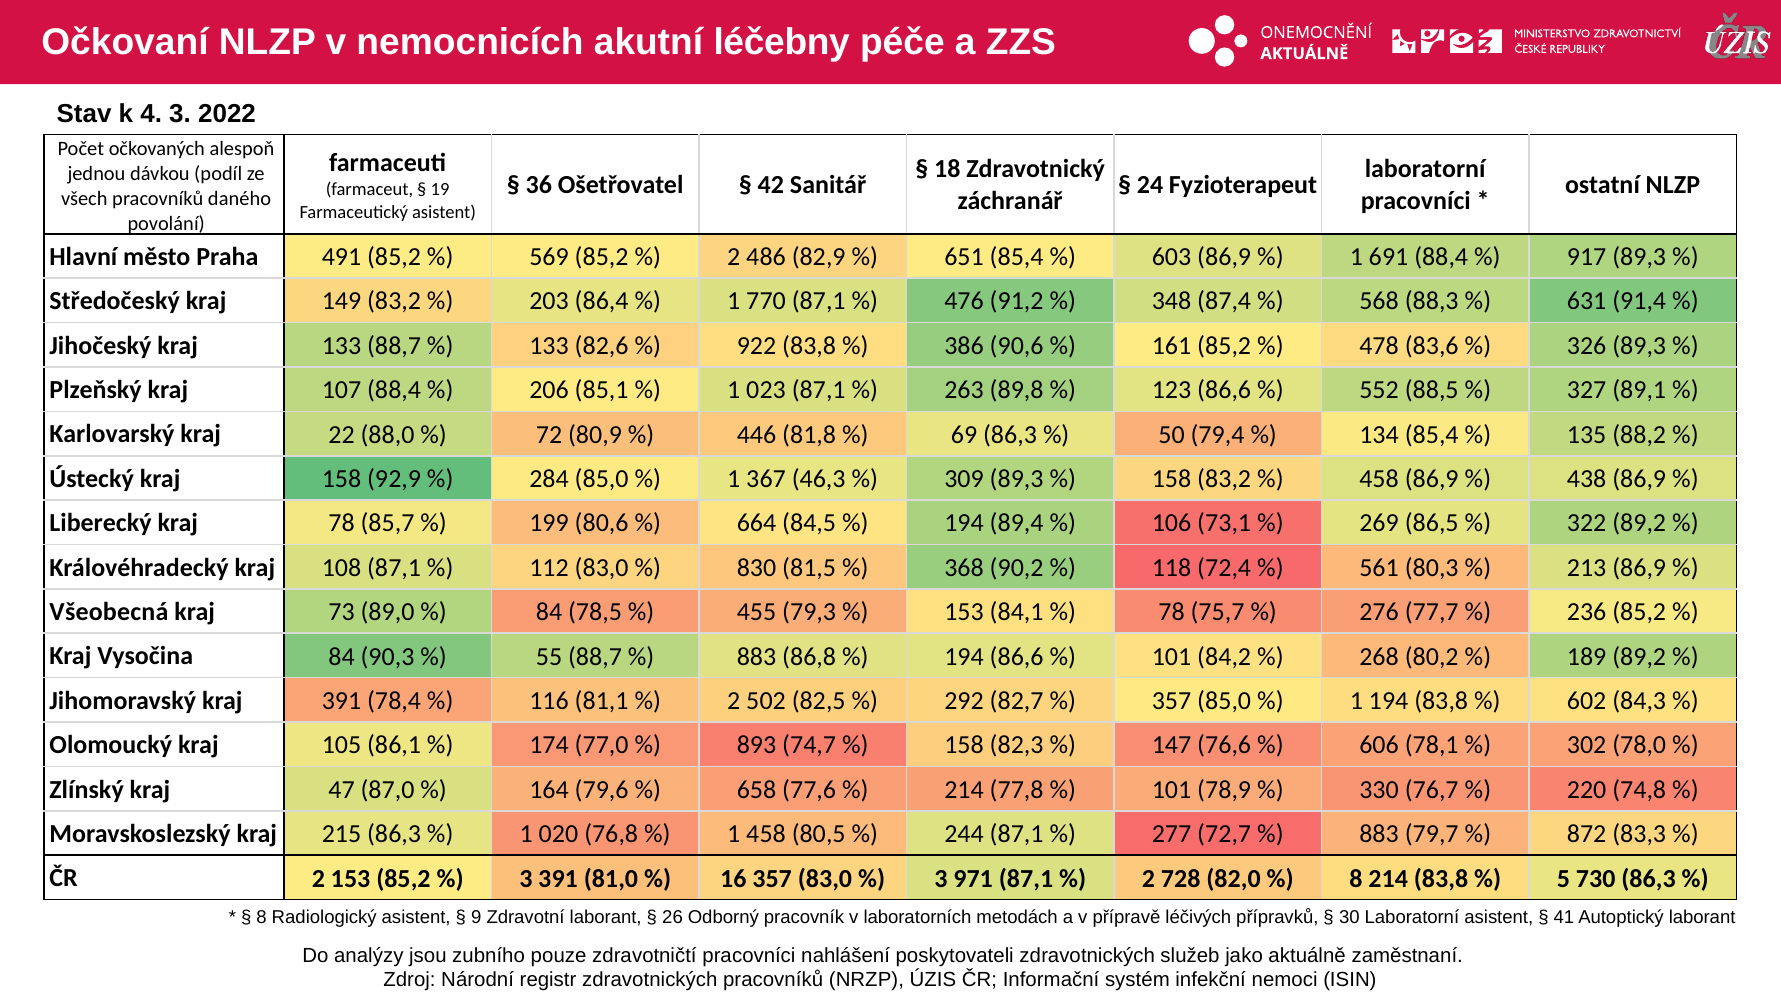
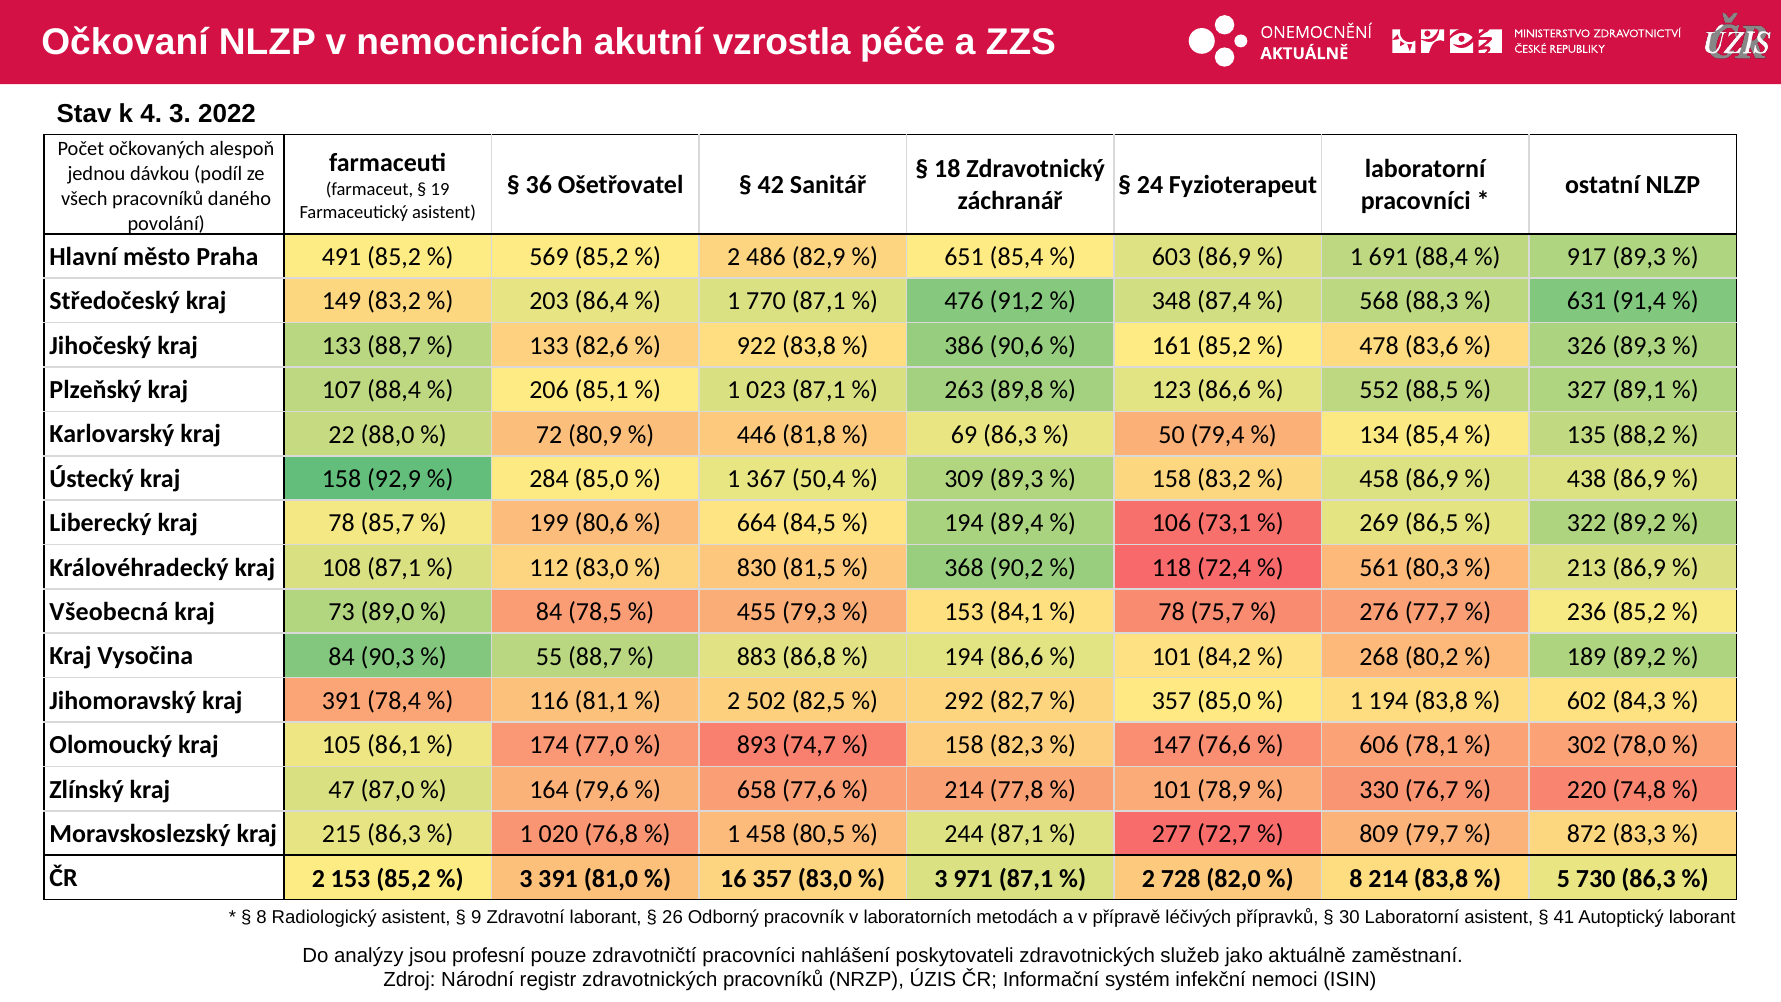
léčebny: léčebny -> vzrostla
46,3: 46,3 -> 50,4
883 at (1379, 834): 883 -> 809
zubního: zubního -> profesní
